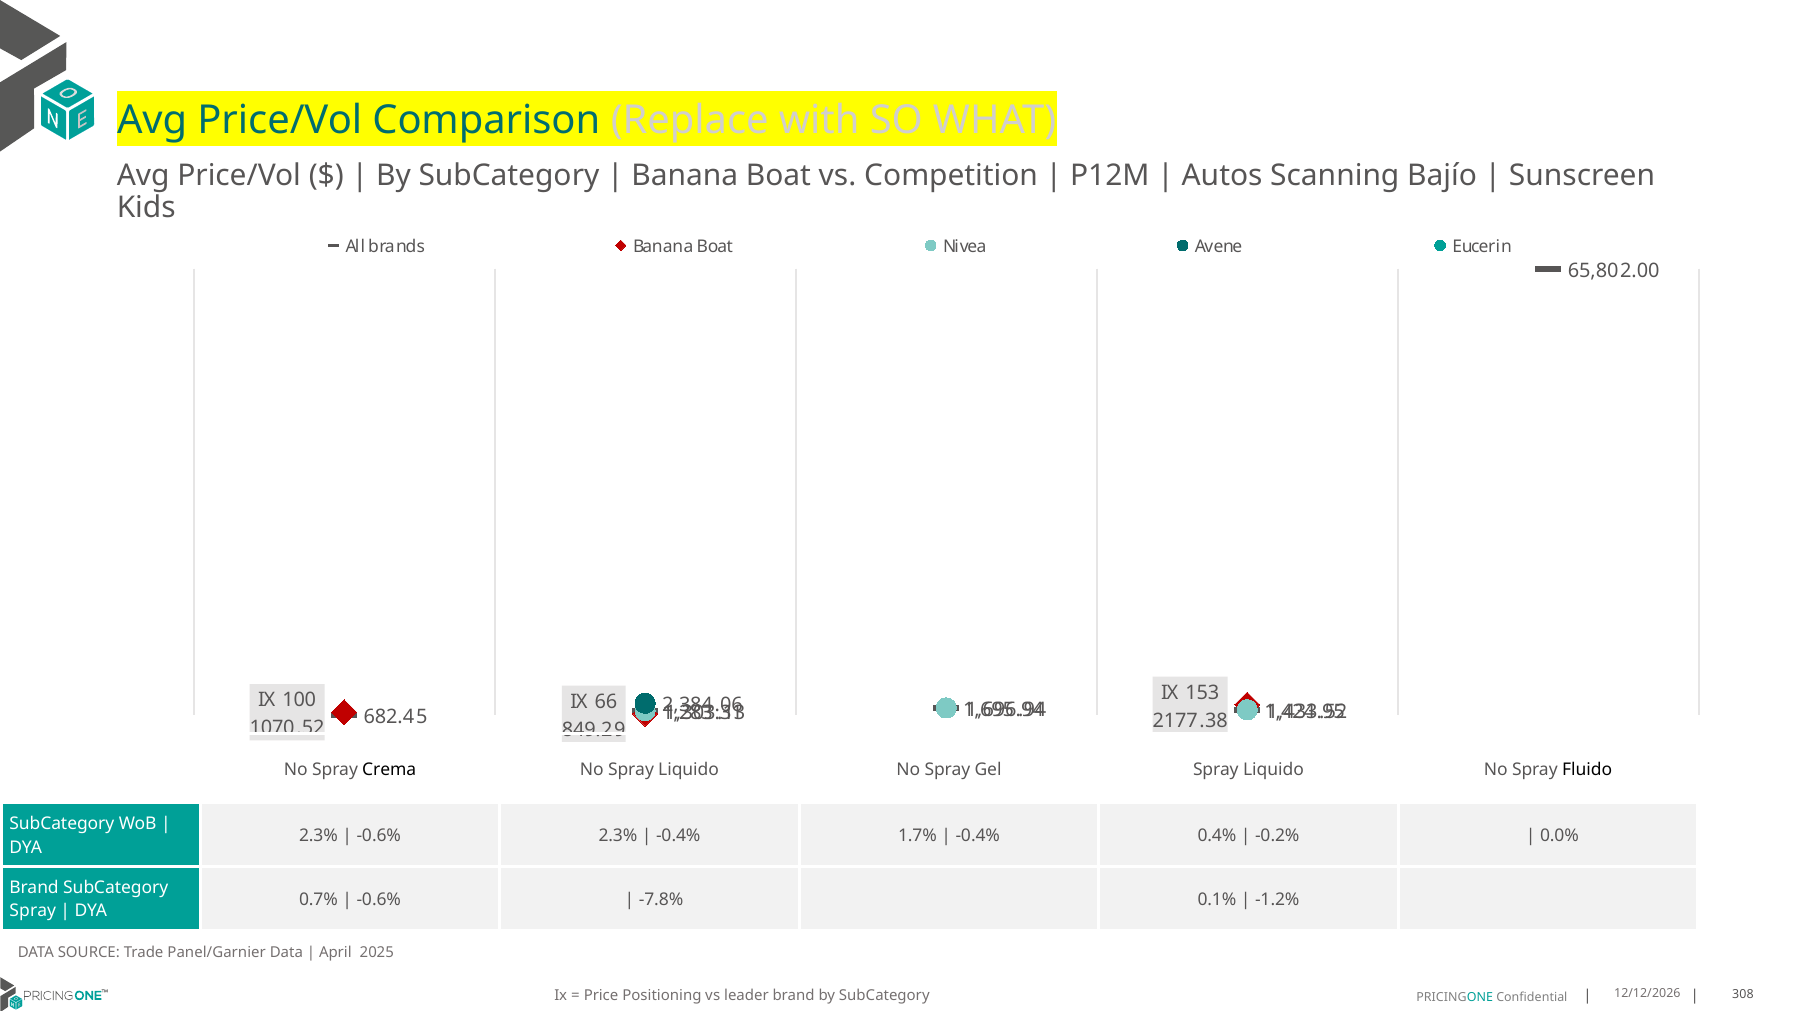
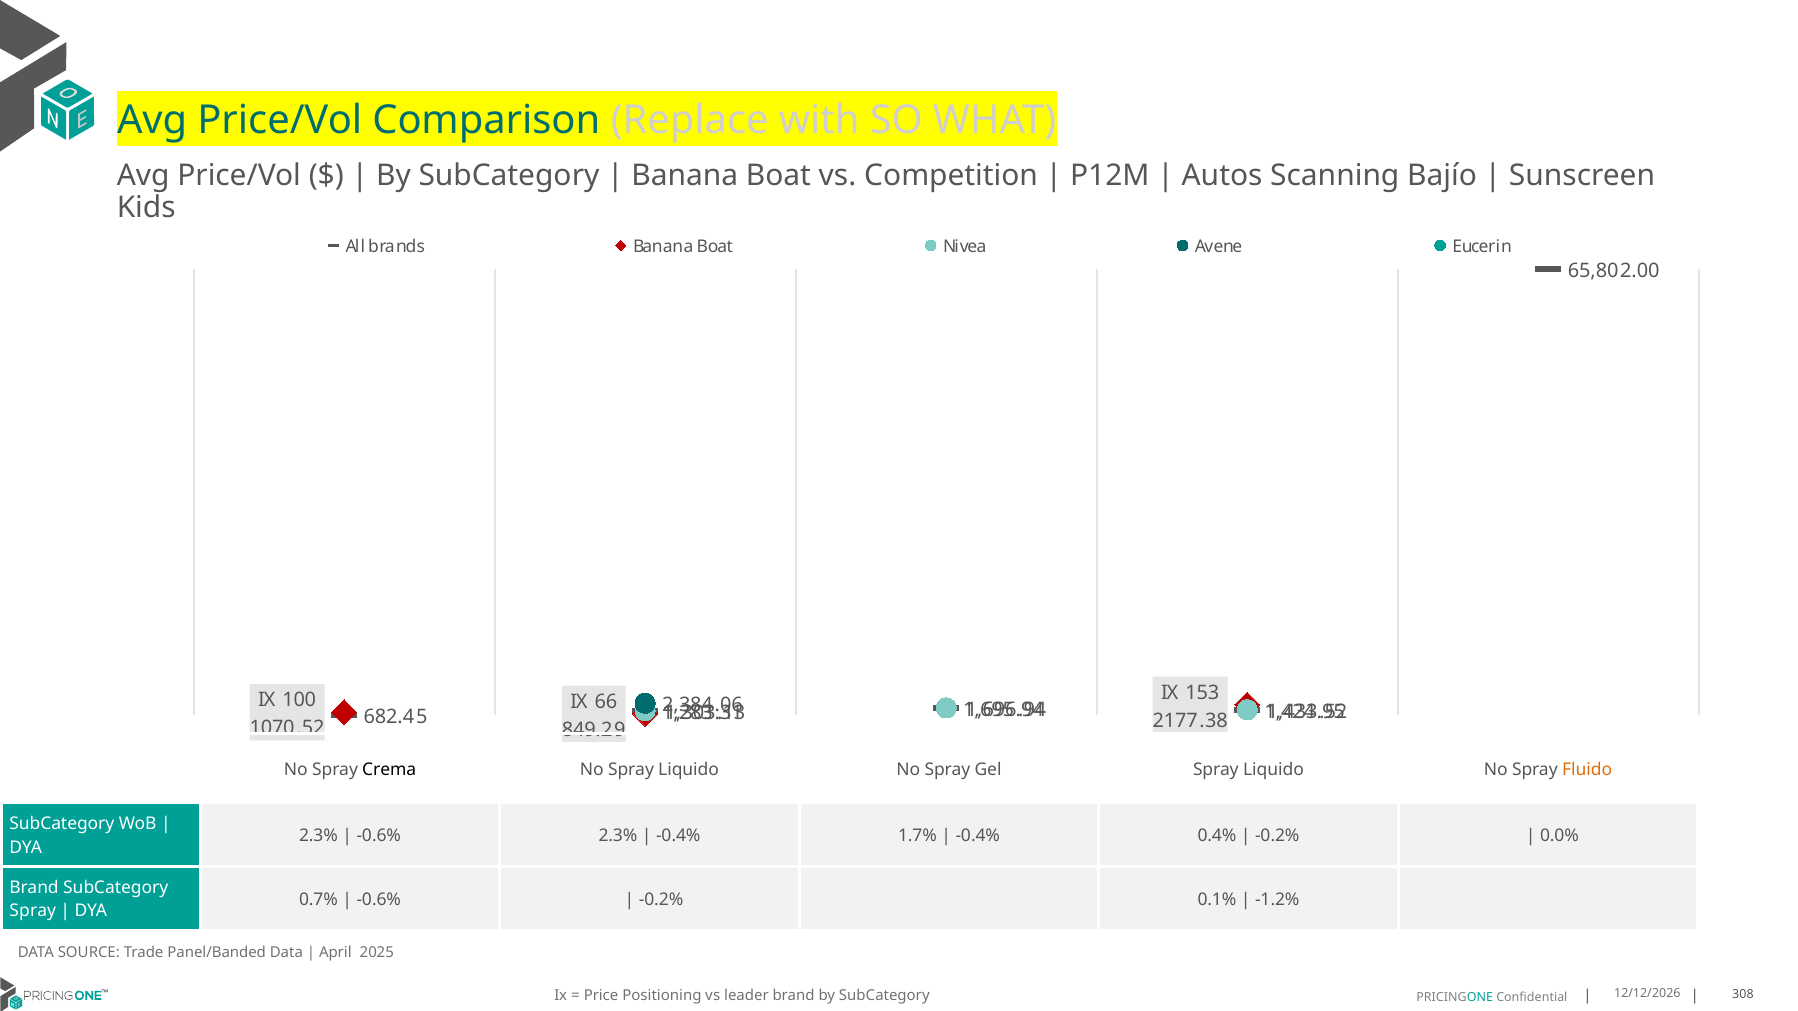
Fluido colour: black -> orange
-7.8% at (661, 900): -7.8% -> -0.2%
Panel/Garnier: Panel/Garnier -> Panel/Banded
